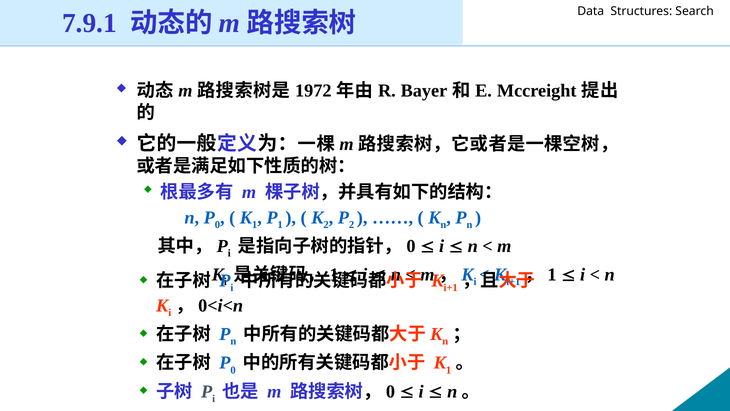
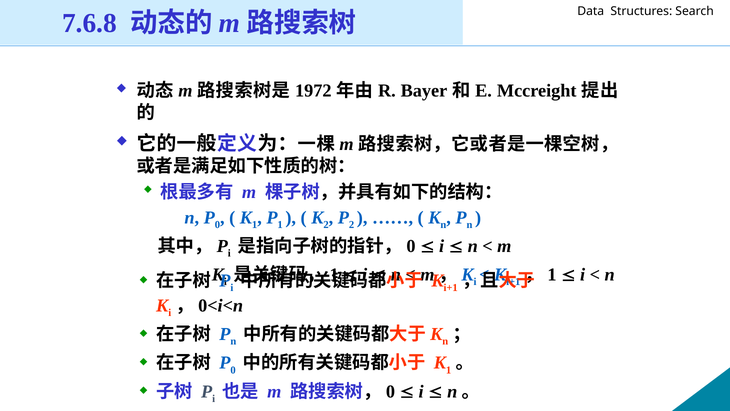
7.9.1: 7.9.1 -> 7.6.8
